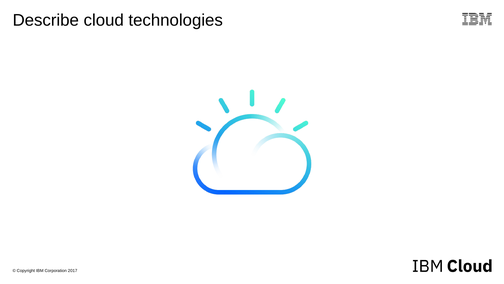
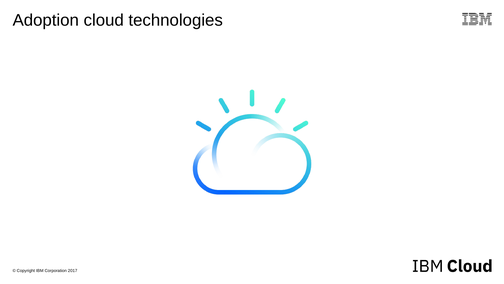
Describe: Describe -> Adoption
